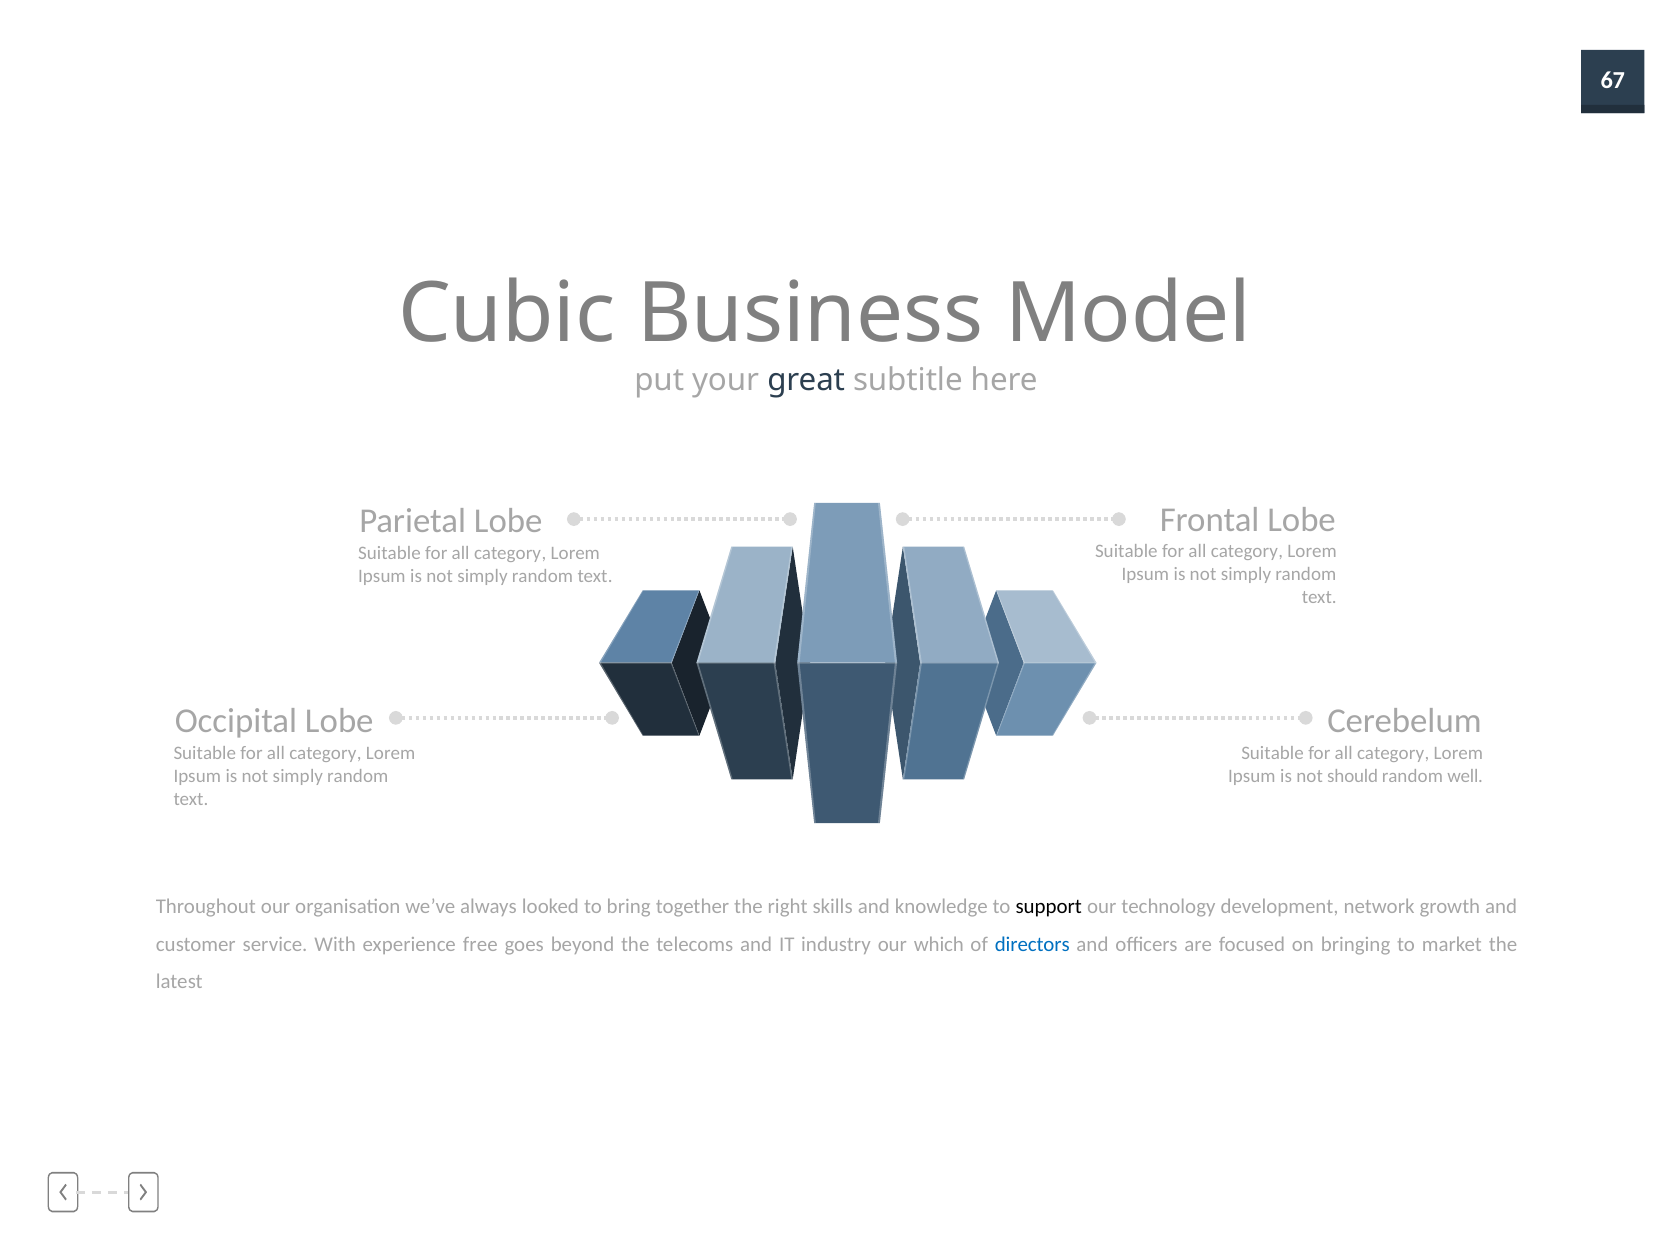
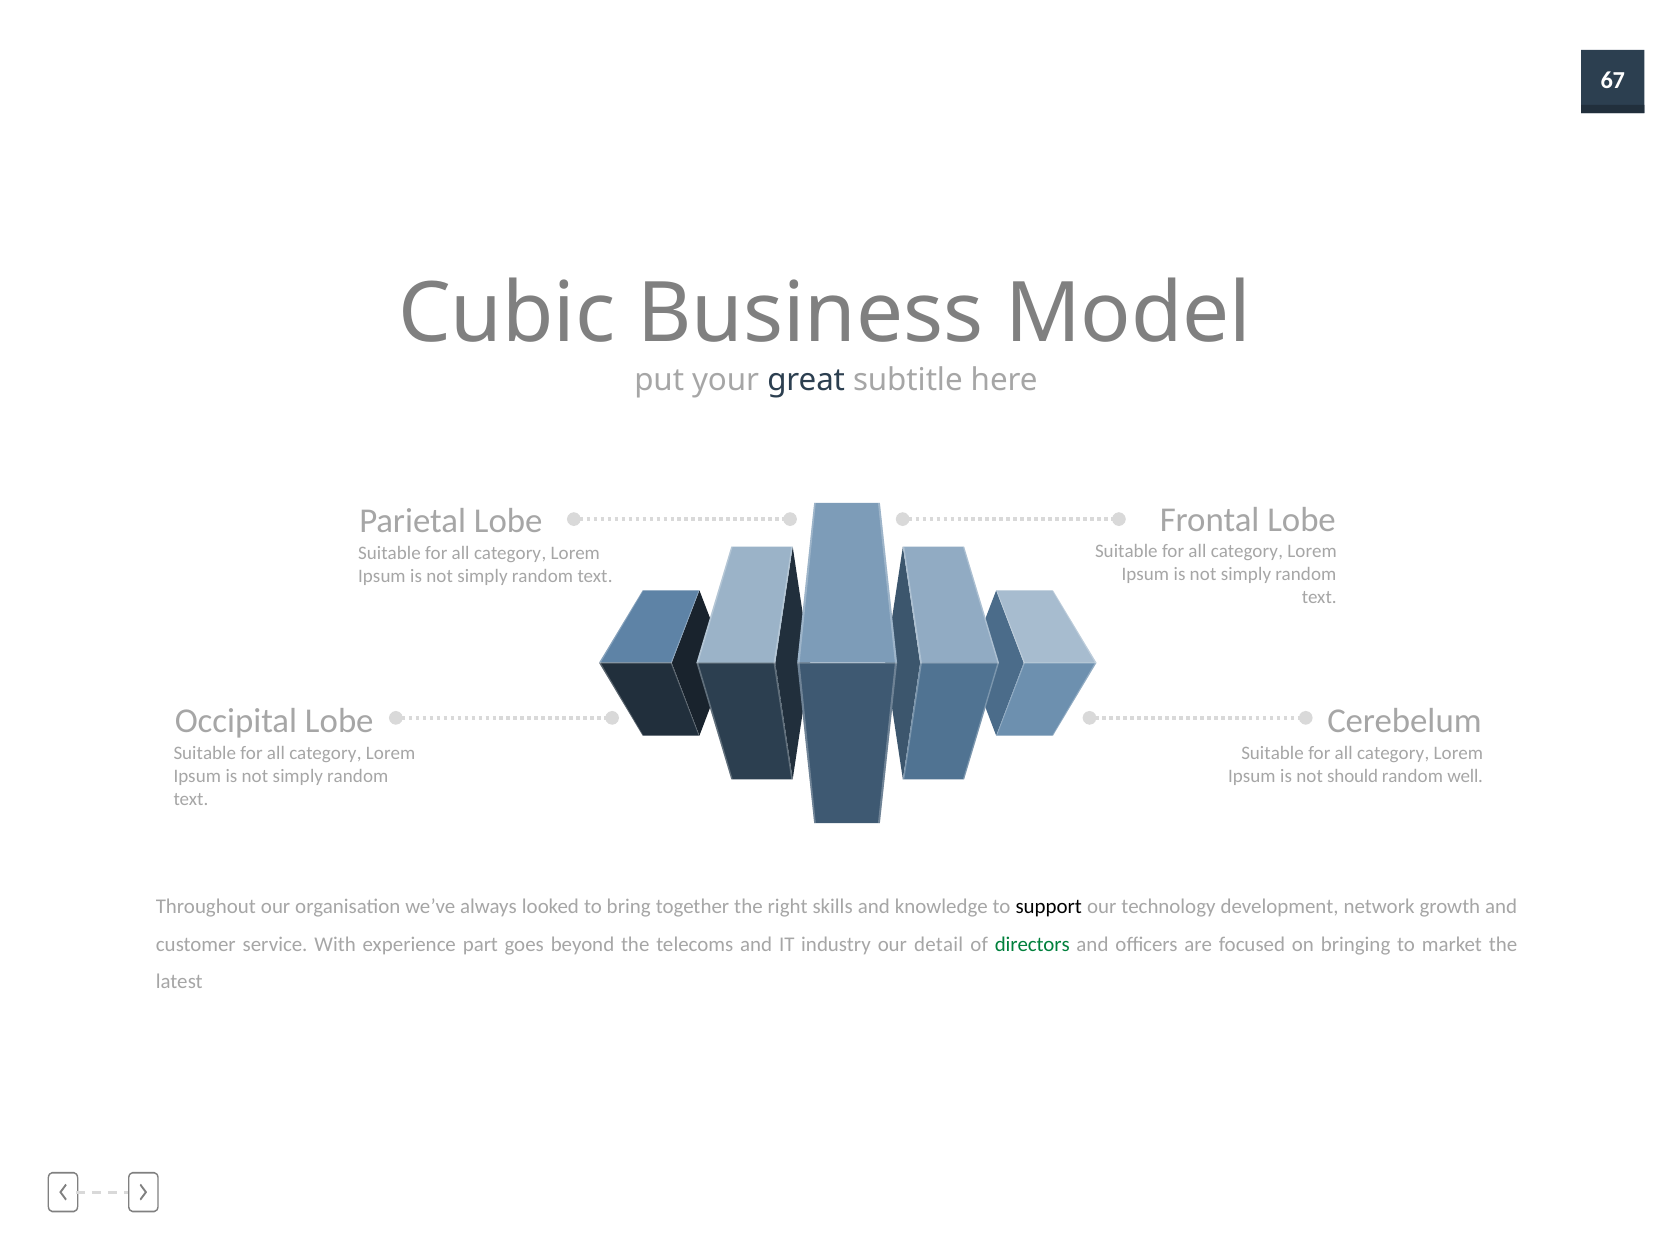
free: free -> part
which: which -> detail
directors colour: blue -> green
